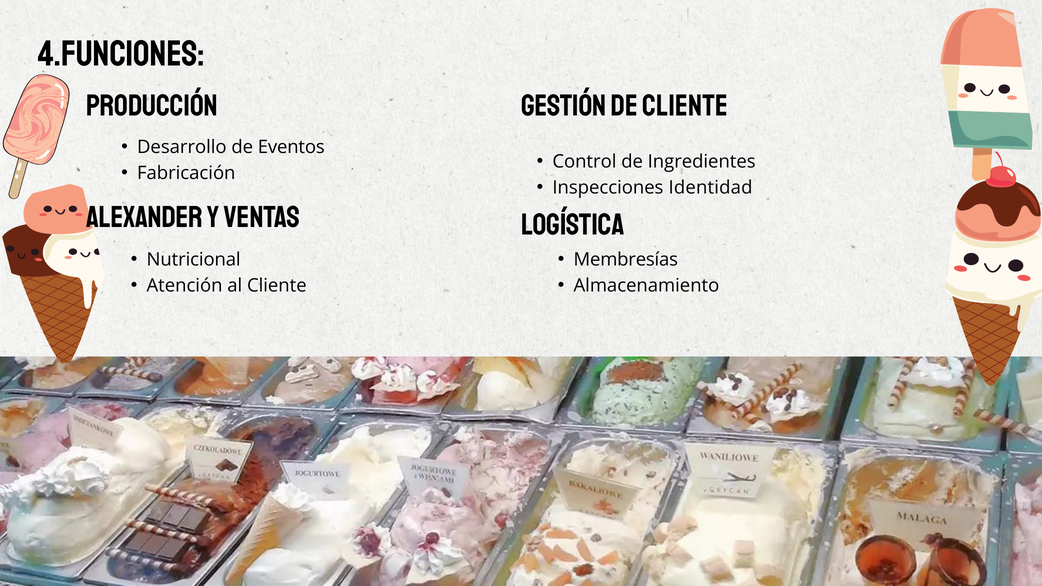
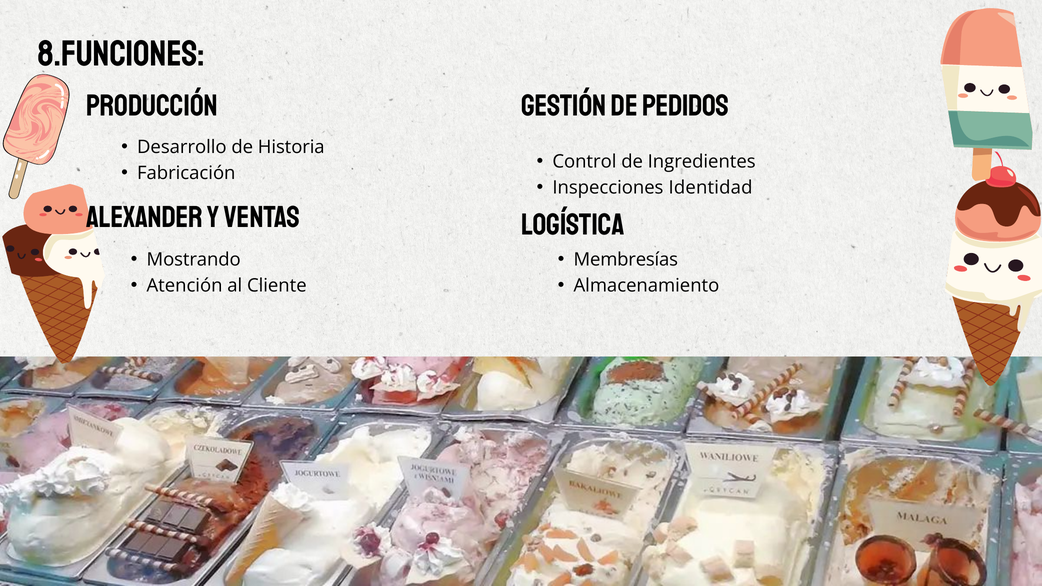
4.FUNCIONES: 4.FUNCIONES -> 8.FUNCIONES
DE CLIENTE: CLIENTE -> PEDIDOS
Eventos: Eventos -> Historia
Nutricional: Nutricional -> Mostrando
